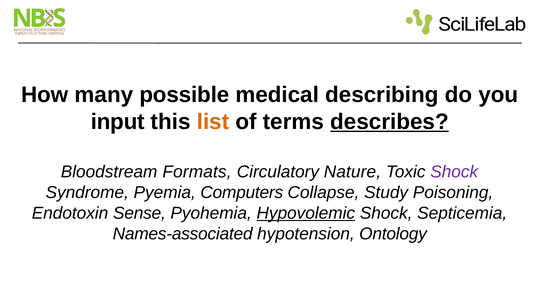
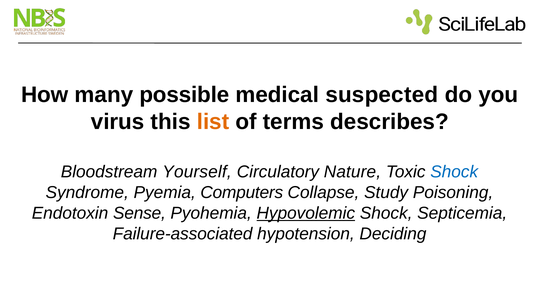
describing: describing -> suspected
input: input -> virus
describes underline: present -> none
Formats: Formats -> Yourself
Shock at (454, 172) colour: purple -> blue
Names-associated: Names-associated -> Failure-associated
Ontology: Ontology -> Deciding
